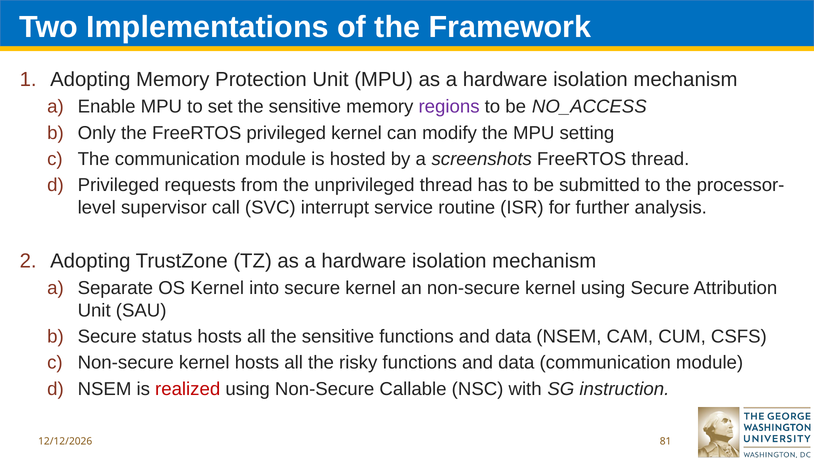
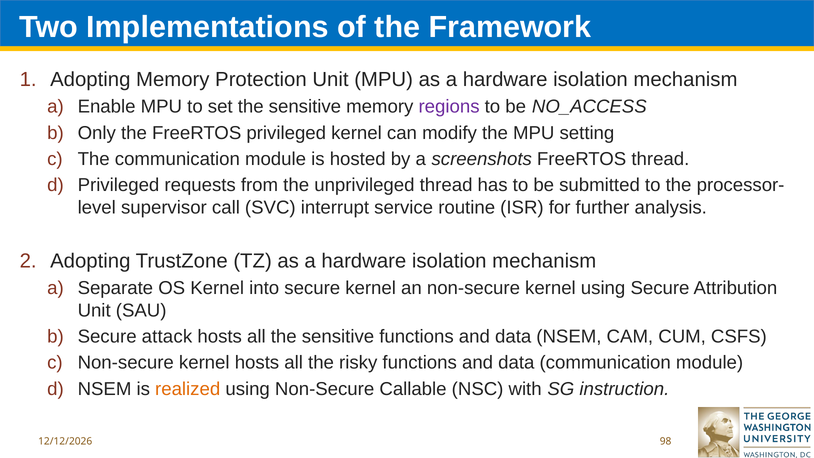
status: status -> attack
realized colour: red -> orange
81: 81 -> 98
